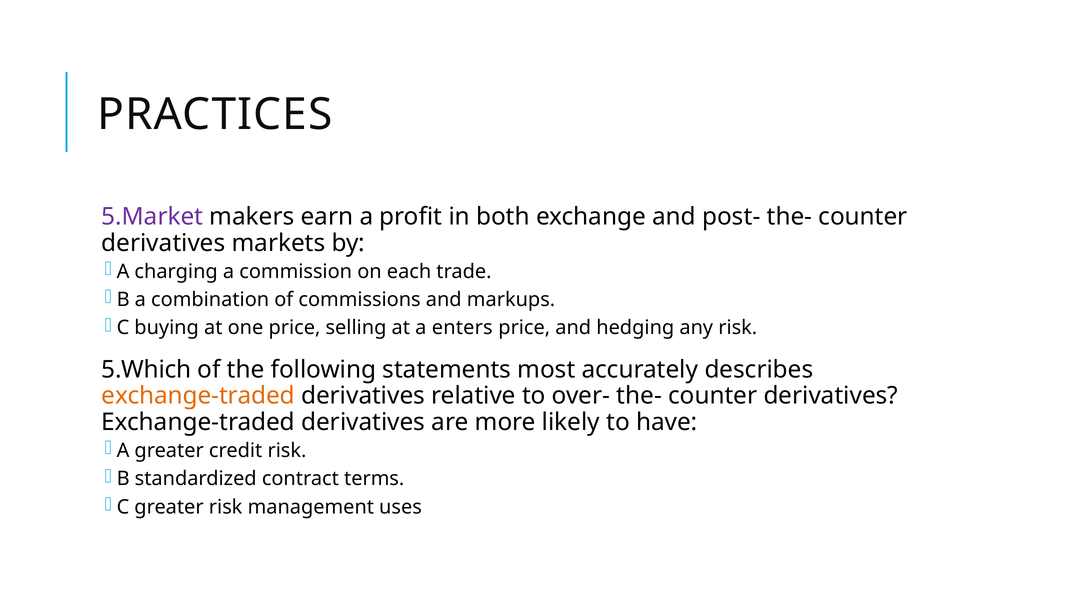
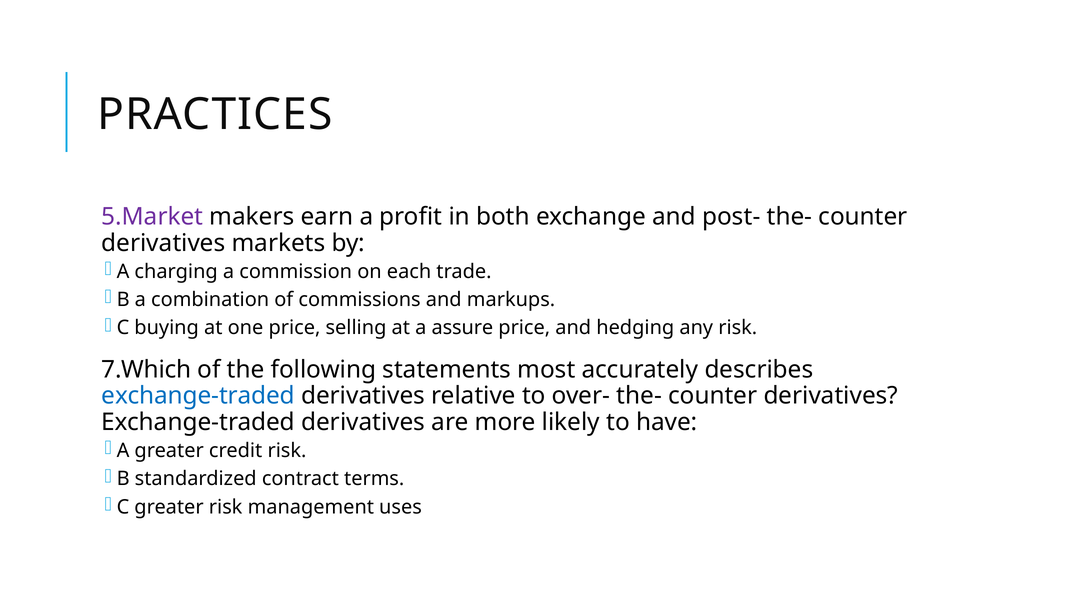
enters: enters -> assure
5.Which: 5.Which -> 7.Which
exchange-traded at (198, 396) colour: orange -> blue
